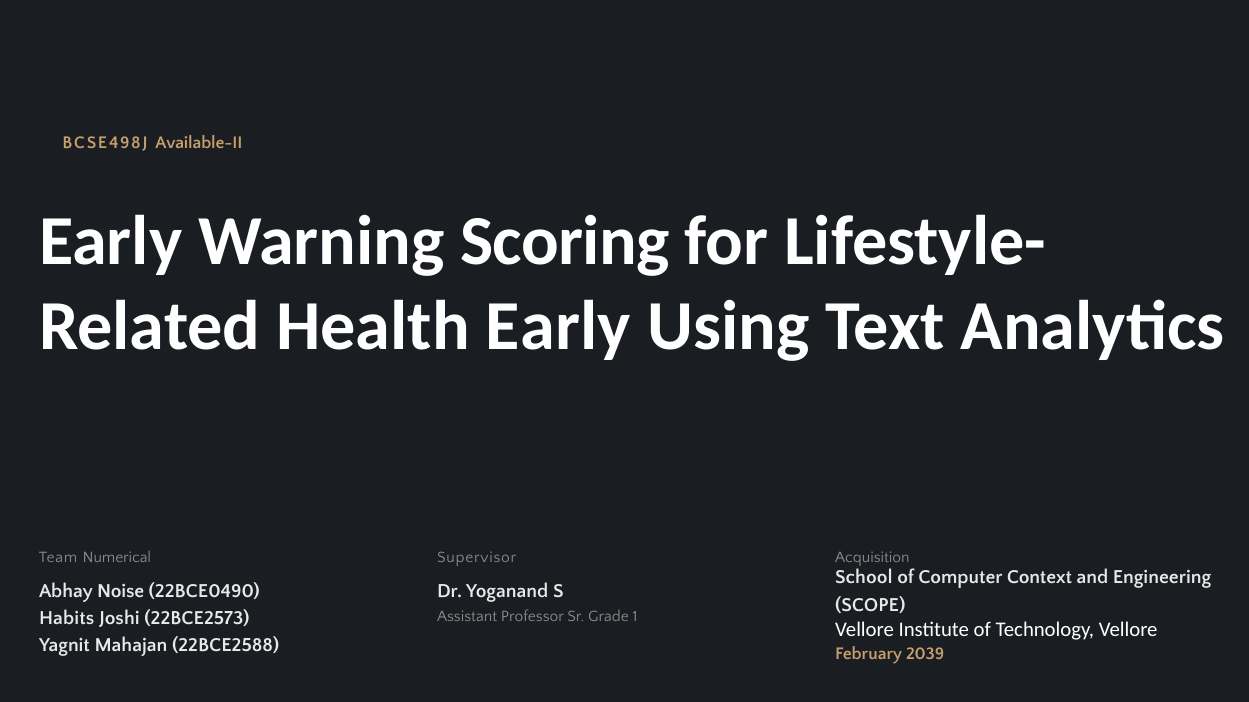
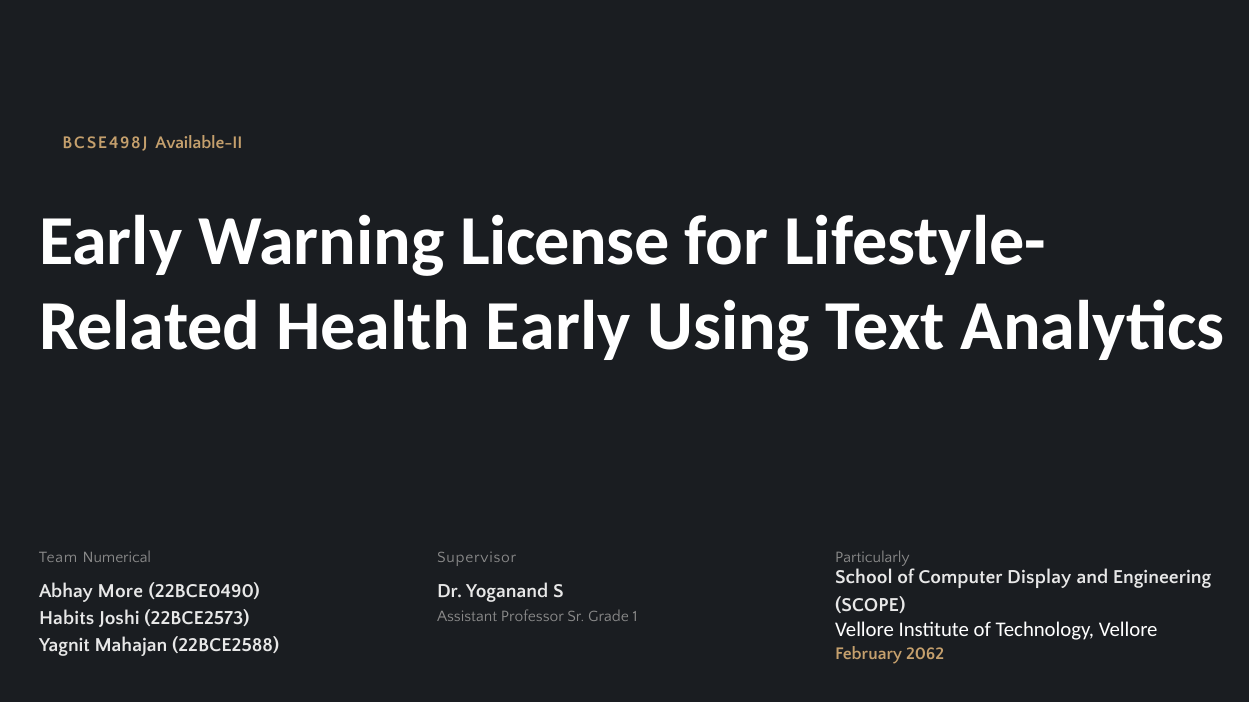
Scoring: Scoring -> License
Acquisition: Acquisition -> Particularly
Context: Context -> Display
Noise: Noise -> More
2039: 2039 -> 2062
